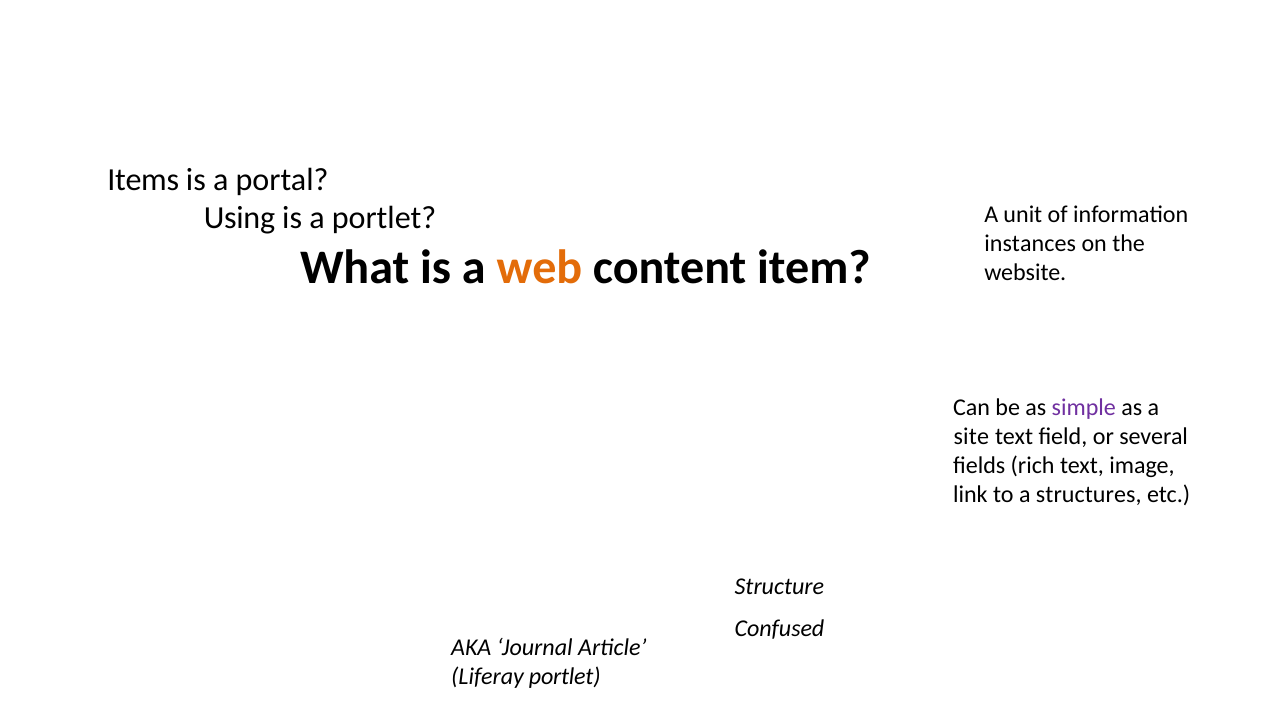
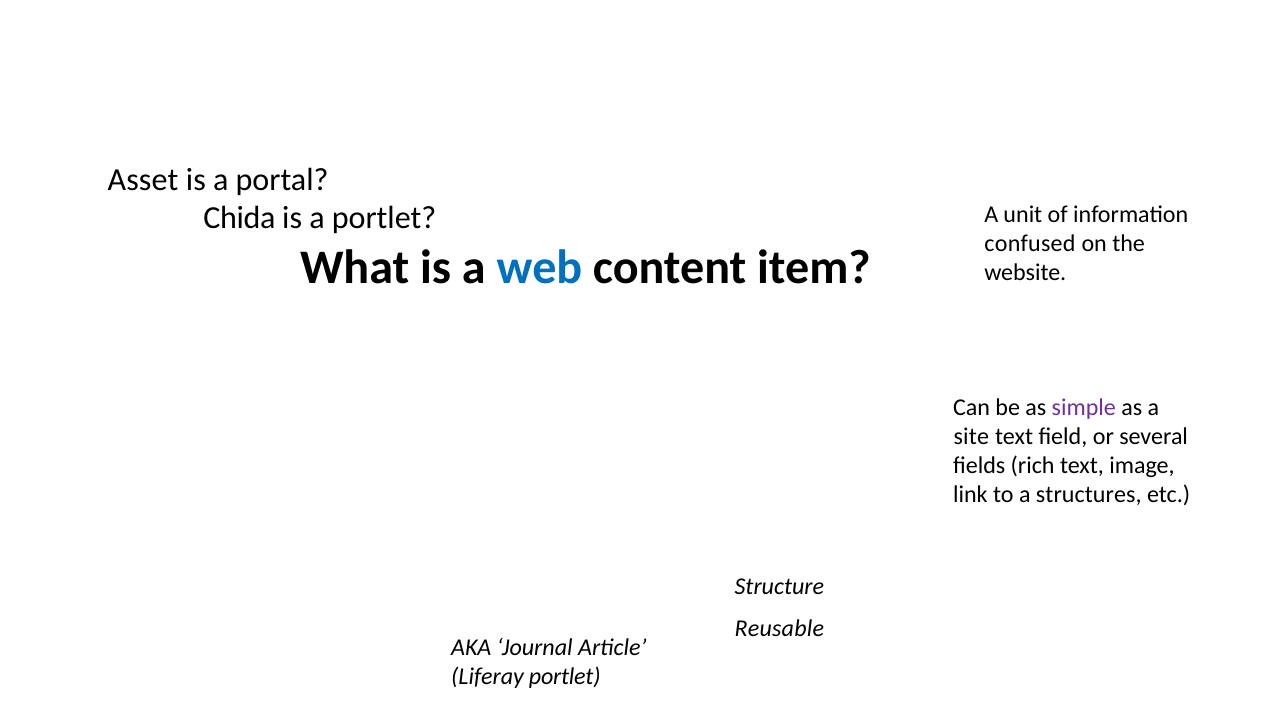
Items: Items -> Asset
Using: Using -> Chida
instances: instances -> confused
web colour: orange -> blue
Confused: Confused -> Reusable
